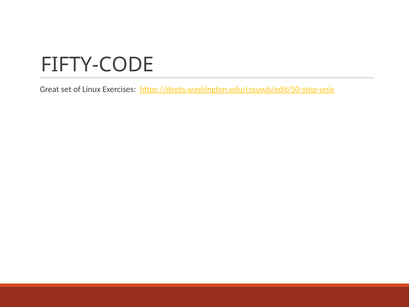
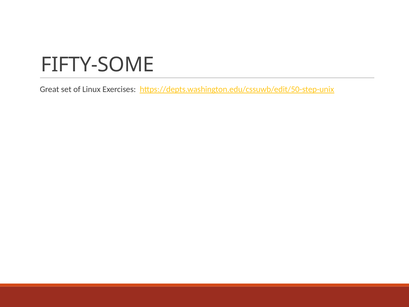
FIFTY-CODE: FIFTY-CODE -> FIFTY-SOME
